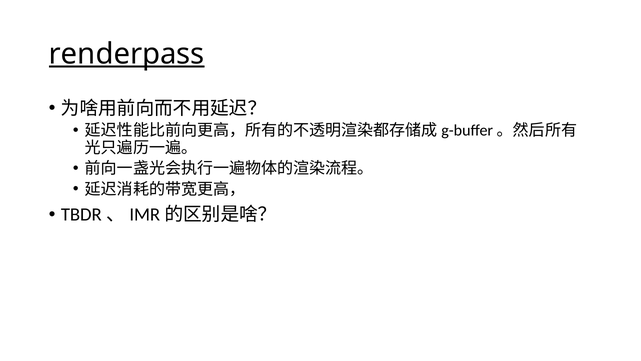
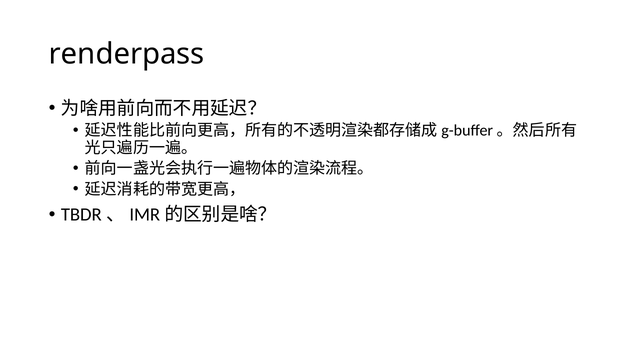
renderpass underline: present -> none
